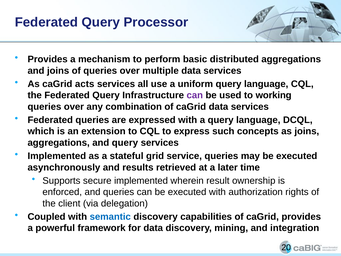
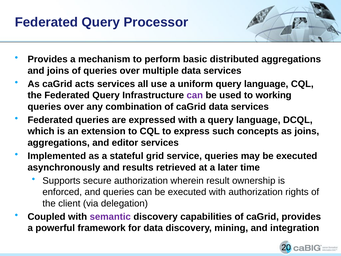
and query: query -> editor
secure implemented: implemented -> authorization
semantic colour: blue -> purple
